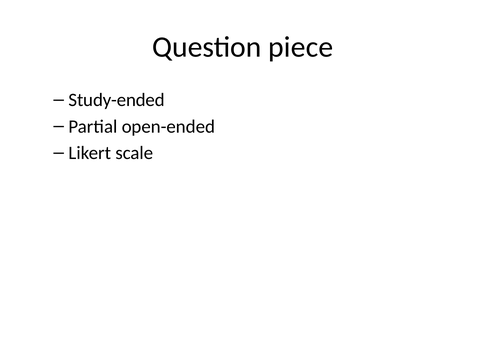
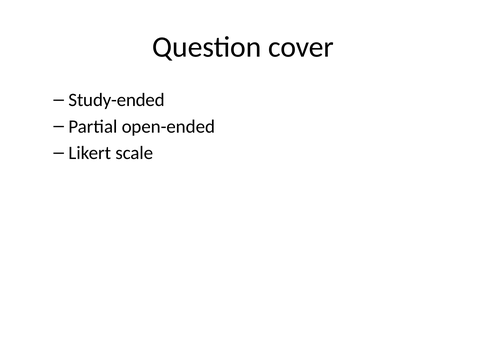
piece: piece -> cover
